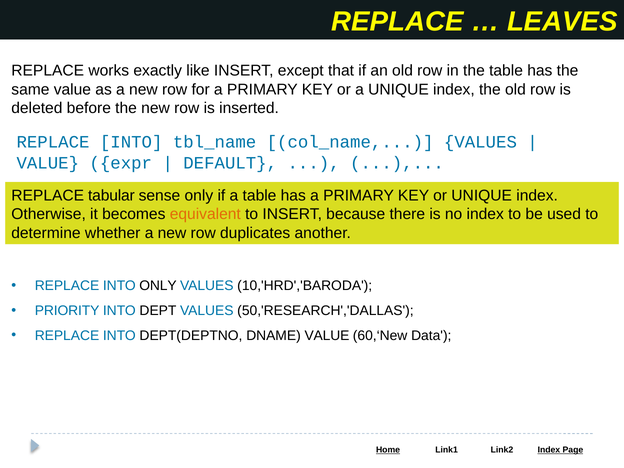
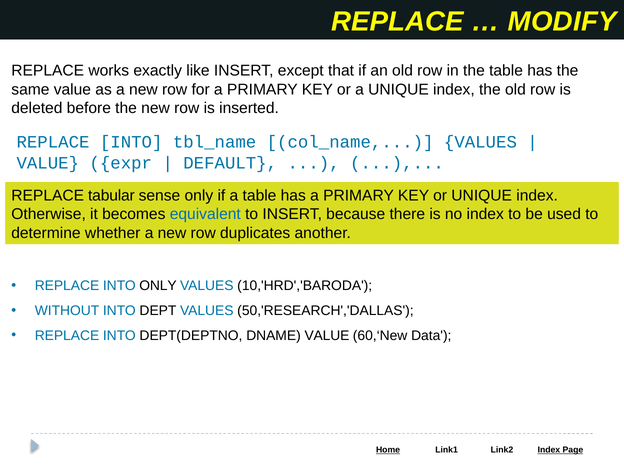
LEAVES: LEAVES -> MODIFY
equivalent colour: orange -> blue
PRIORITY: PRIORITY -> WITHOUT
